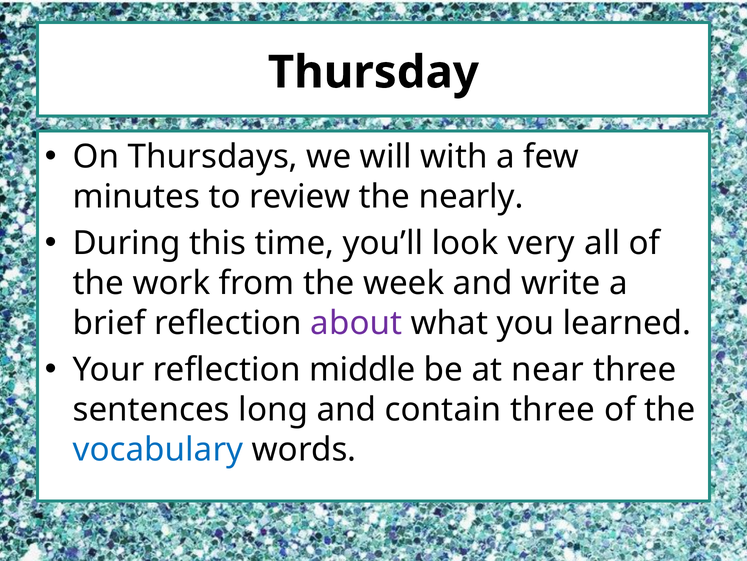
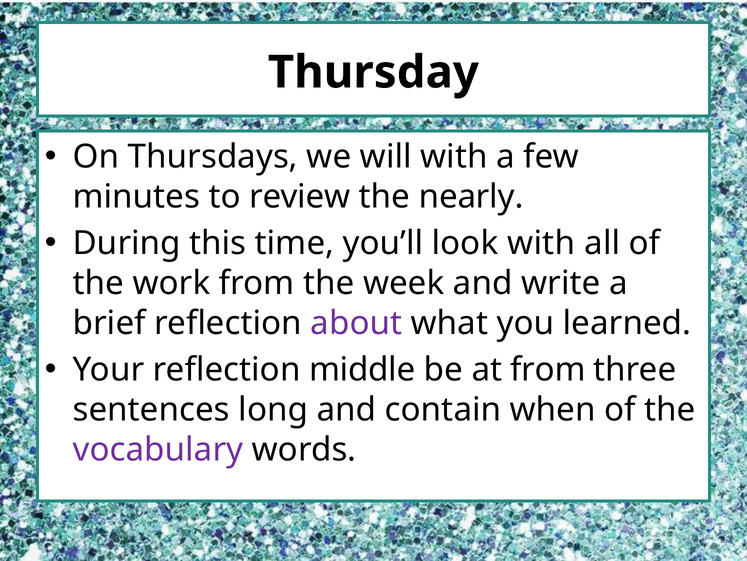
look very: very -> with
at near: near -> from
contain three: three -> when
vocabulary colour: blue -> purple
